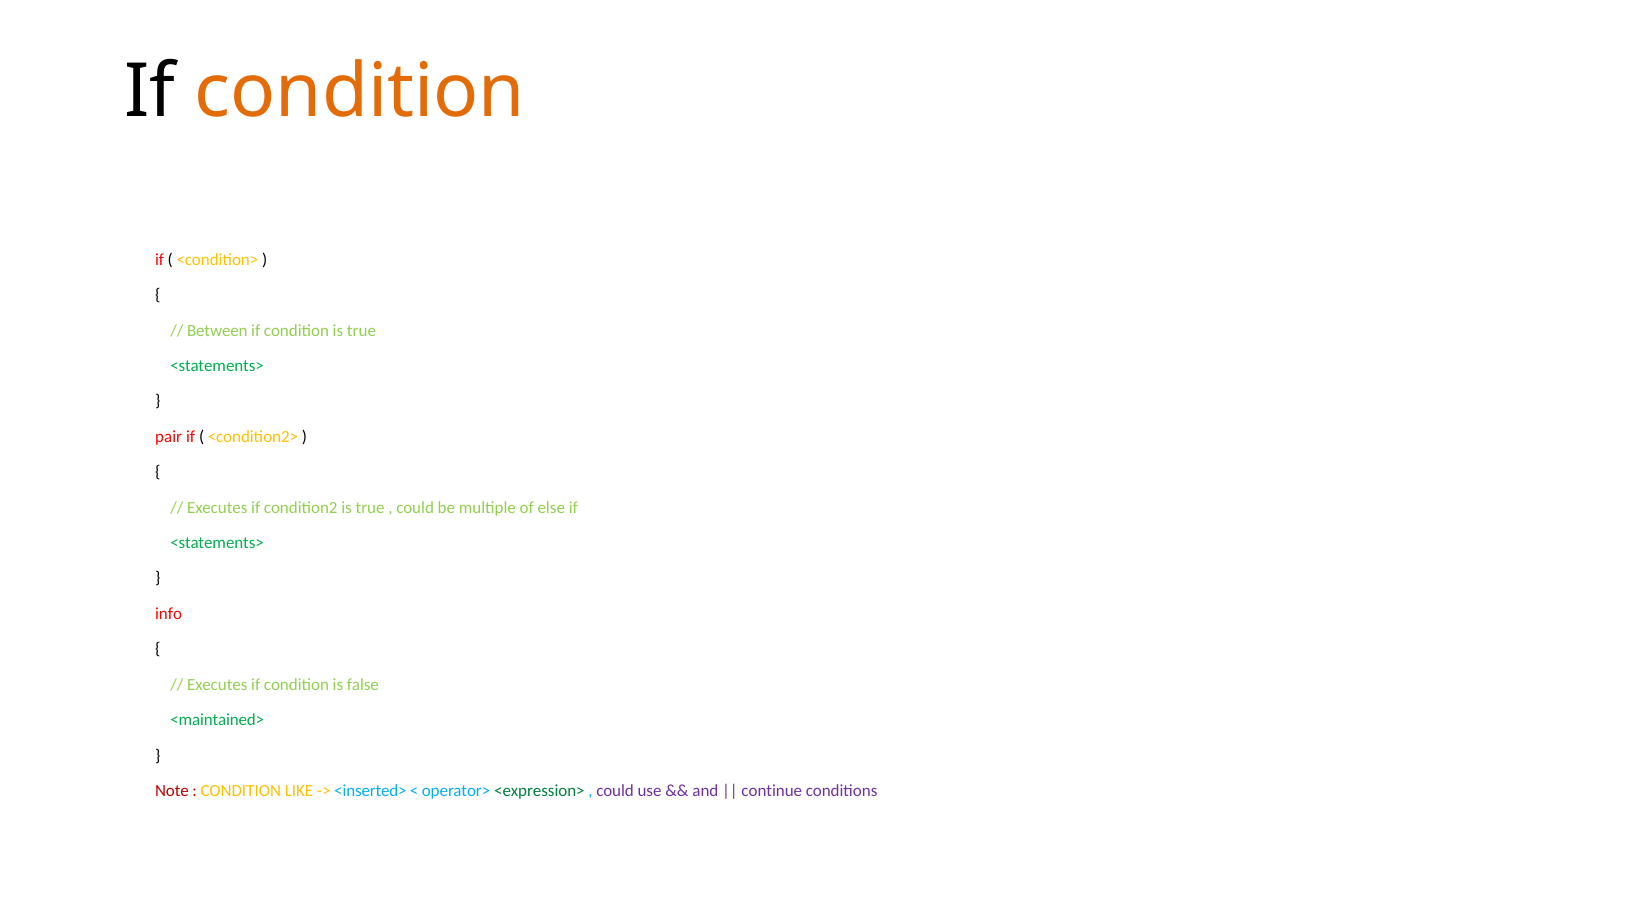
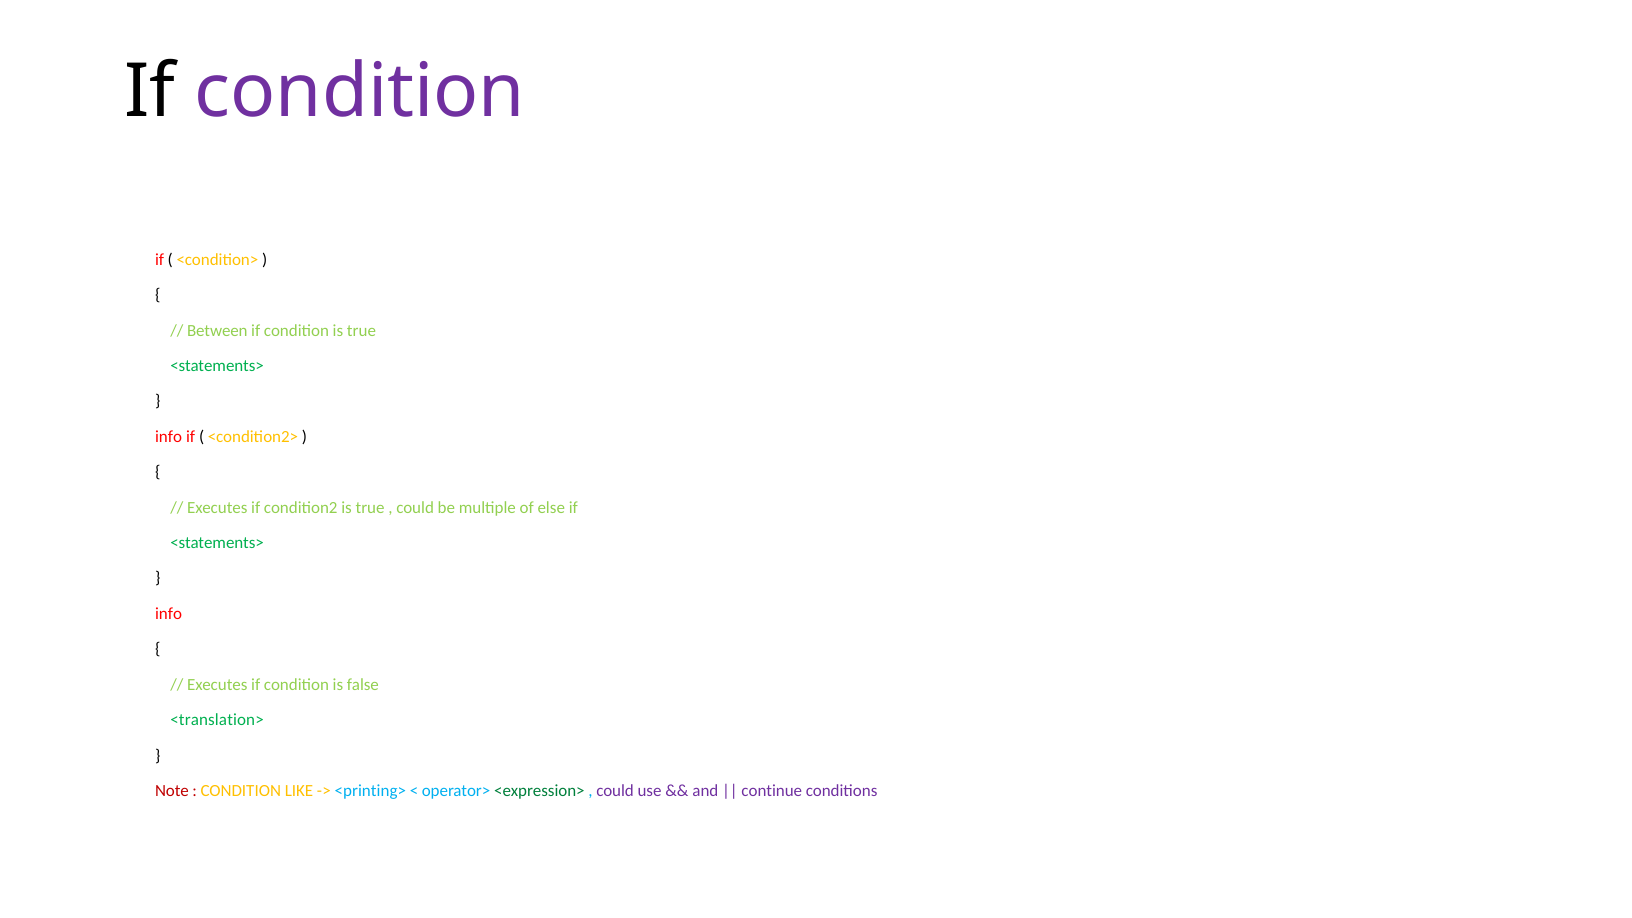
condition at (360, 92) colour: orange -> purple
pair at (169, 437): pair -> info
<maintained>: <maintained> -> <translation>
<inserted>: <inserted> -> <printing>
